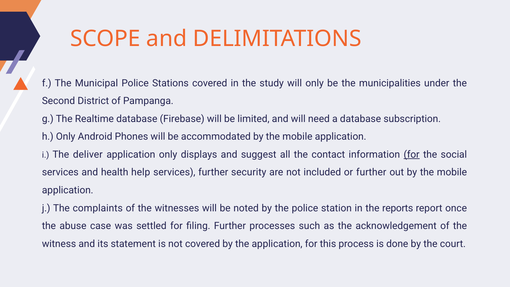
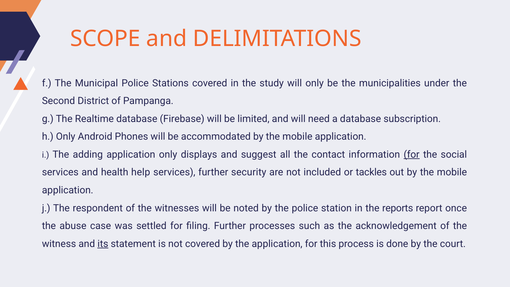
deliver: deliver -> adding
or further: further -> tackles
complaints: complaints -> respondent
its underline: none -> present
